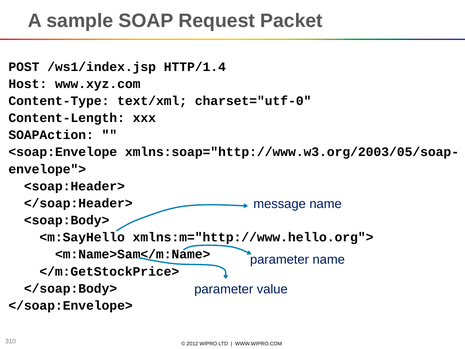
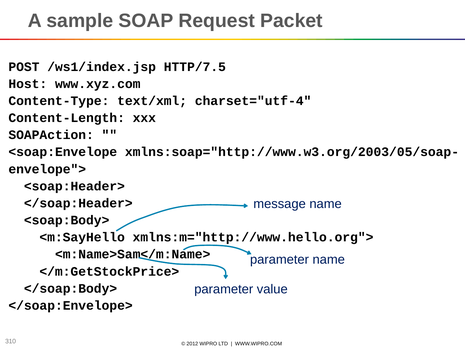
HTTP/1.4: HTTP/1.4 -> HTTP/7.5
charset="utf-0: charset="utf-0 -> charset="utf-4
